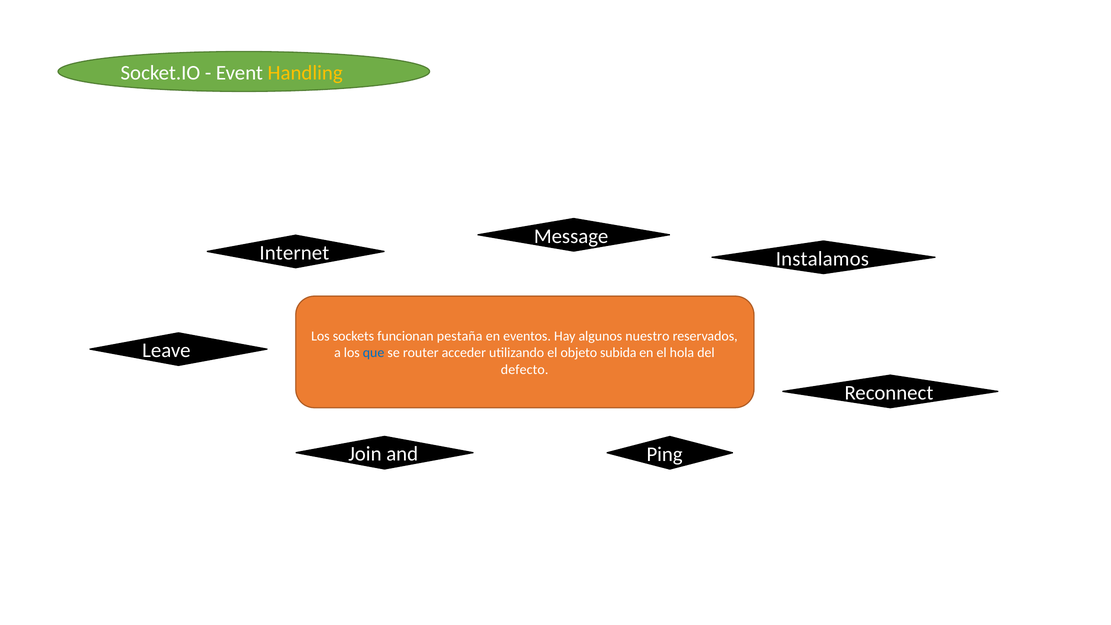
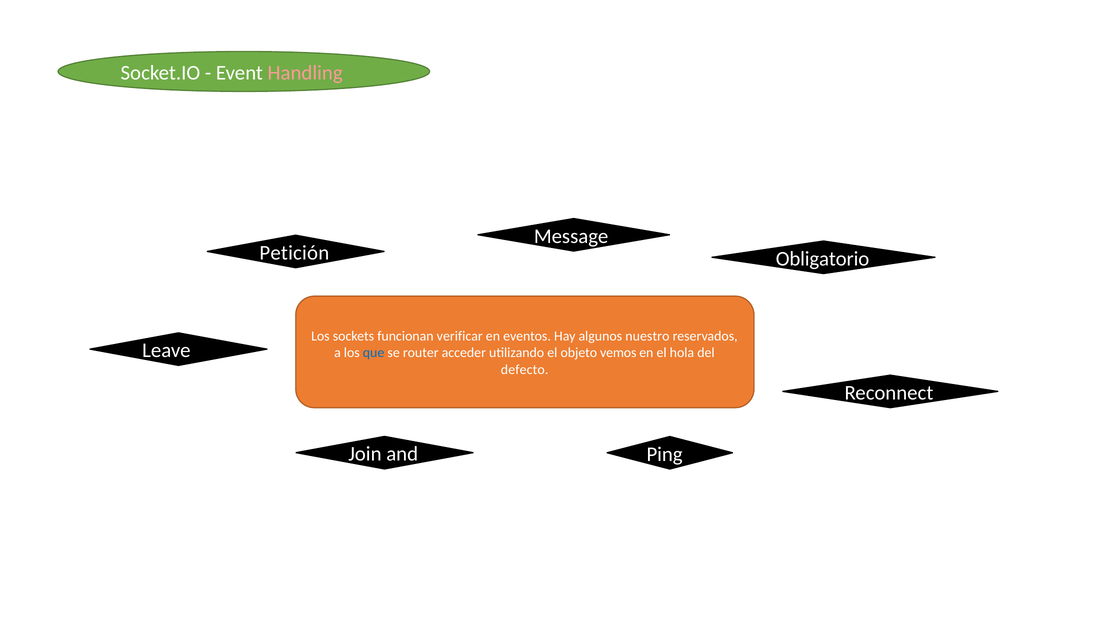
Handling colour: yellow -> pink
Internet: Internet -> Petición
Instalamos: Instalamos -> Obligatorio
pestaña: pestaña -> verificar
subida: subida -> vemos
